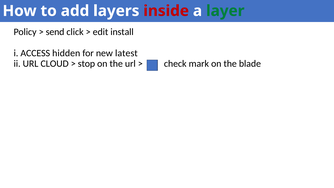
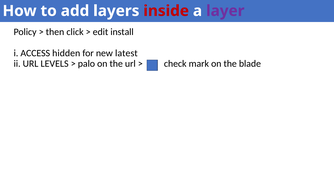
layer colour: green -> purple
send: send -> then
CLOUD: CLOUD -> LEVELS
stop: stop -> palo
